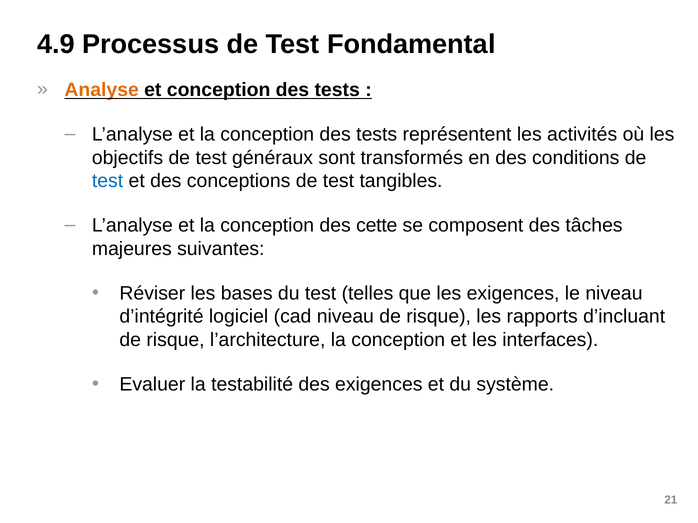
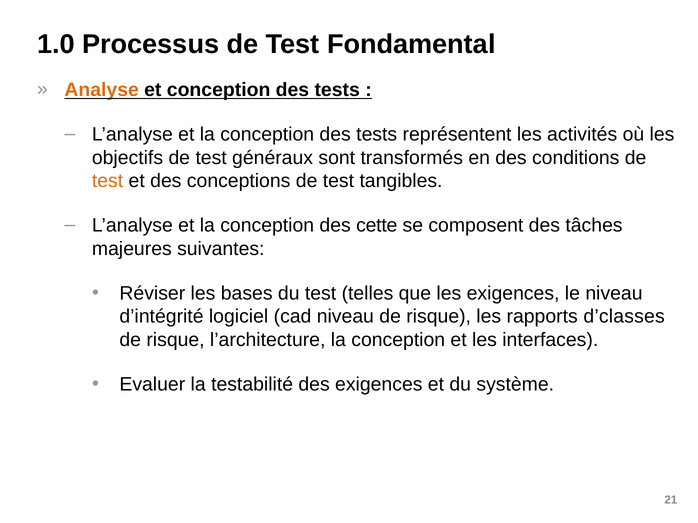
4.9: 4.9 -> 1.0
test at (108, 181) colour: blue -> orange
d’incluant: d’incluant -> d’classes
